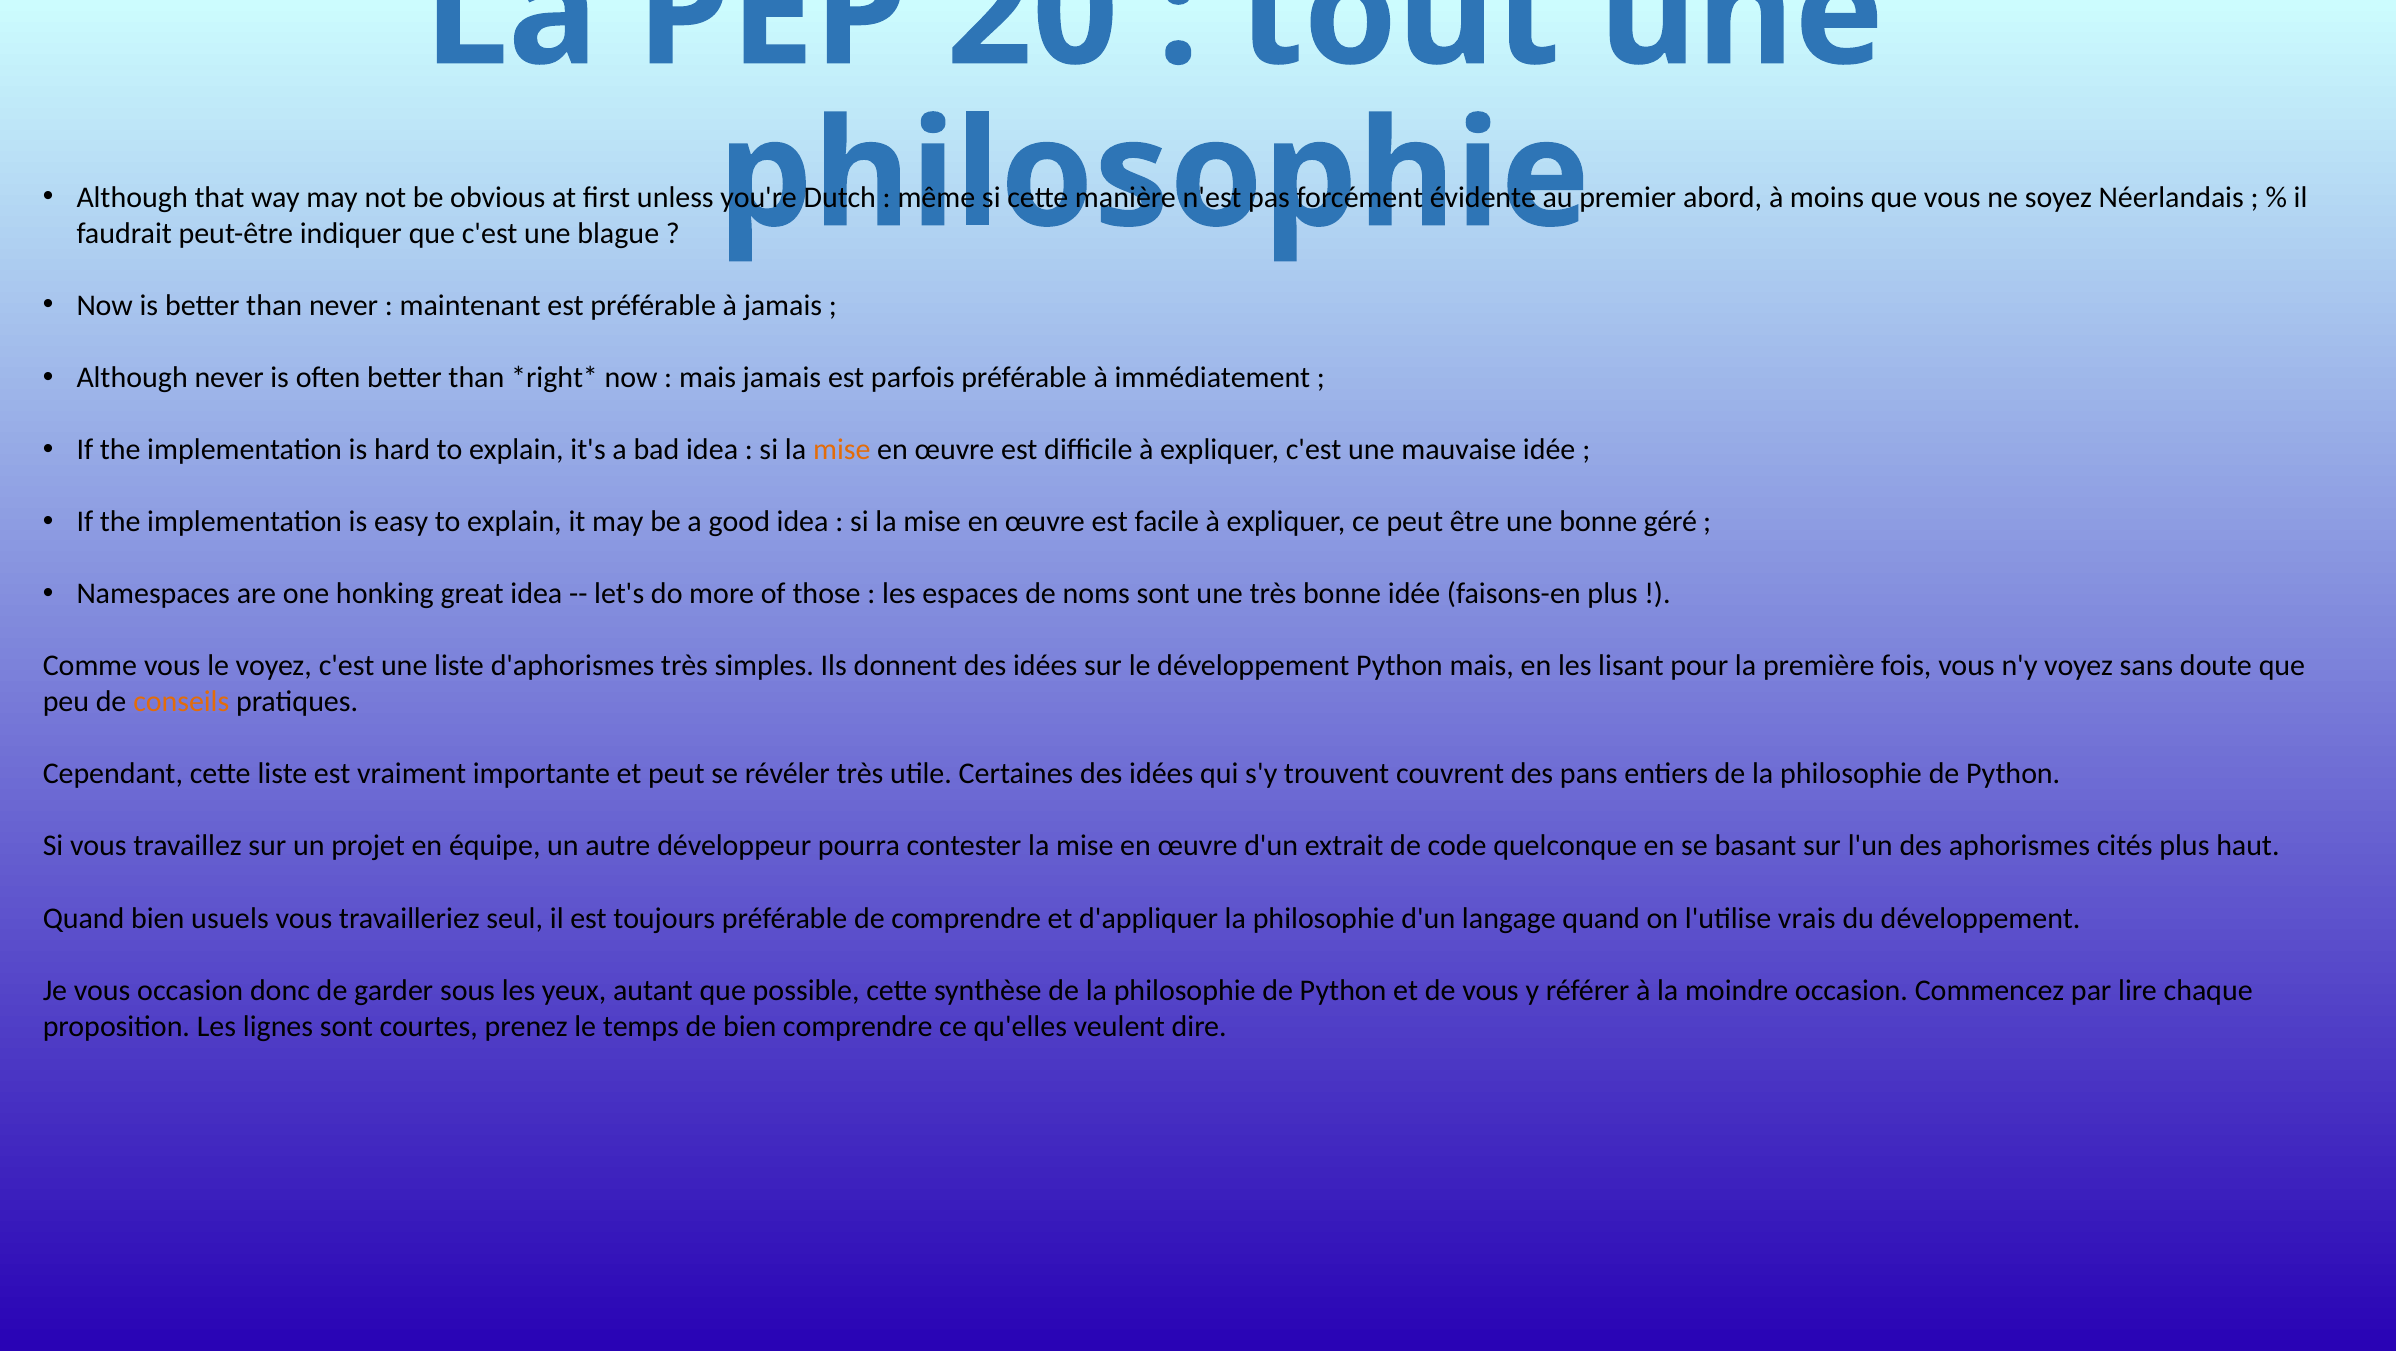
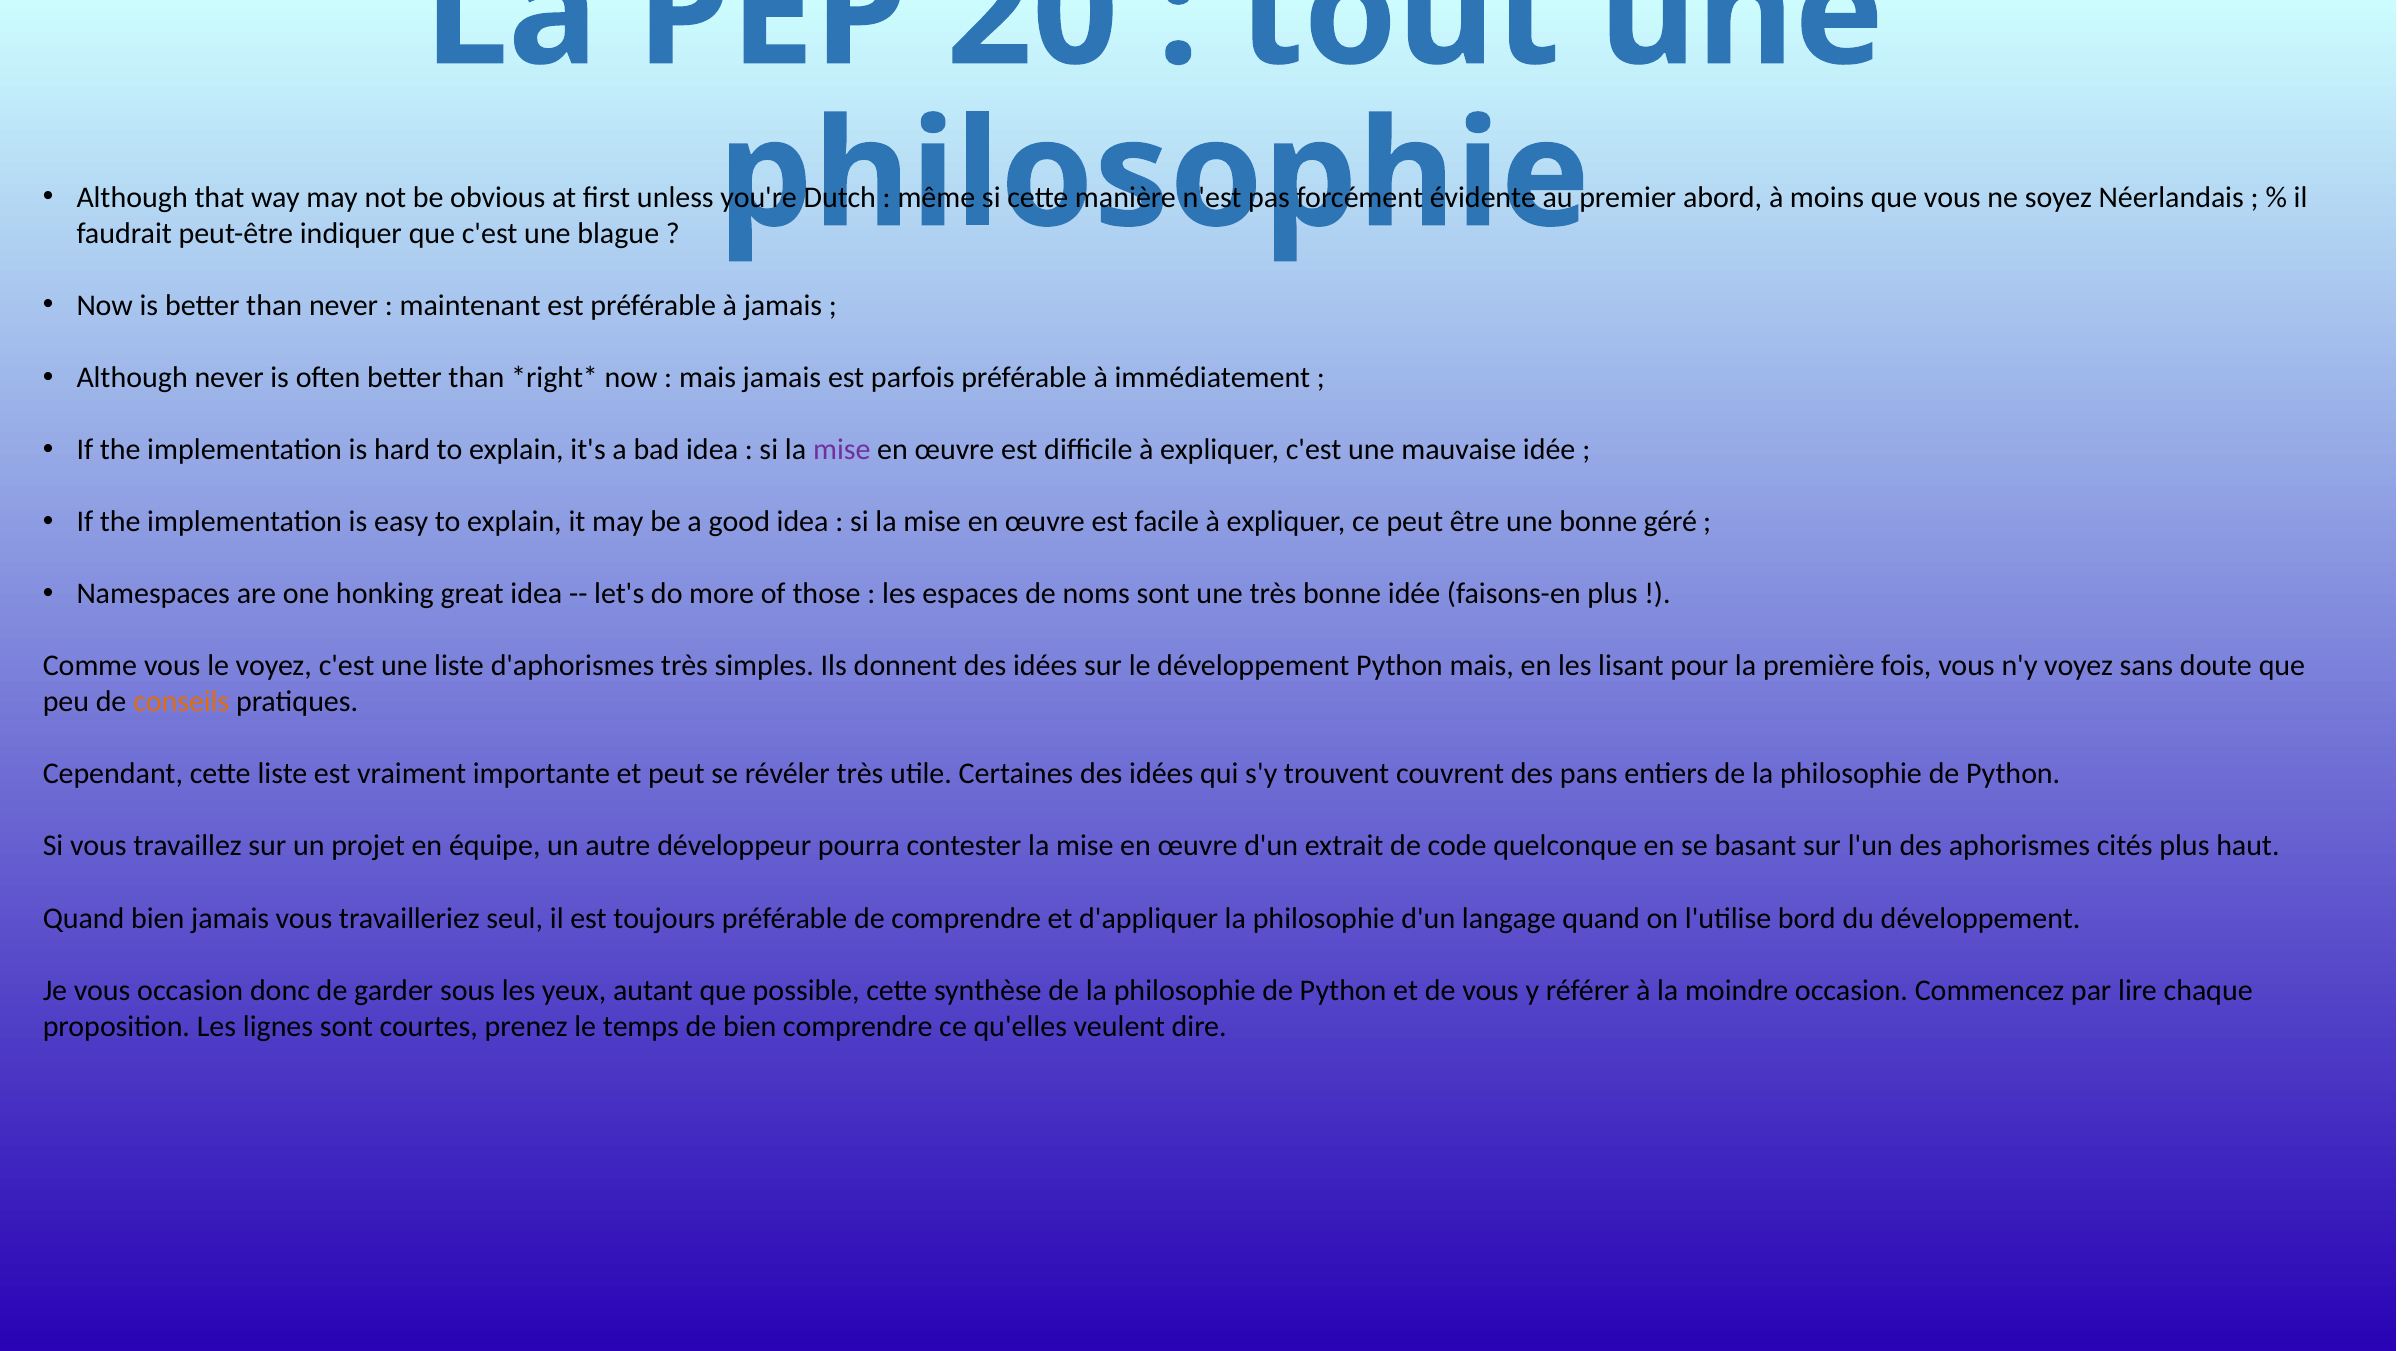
mise at (842, 450) colour: orange -> purple
bien usuels: usuels -> jamais
vrais: vrais -> bord
